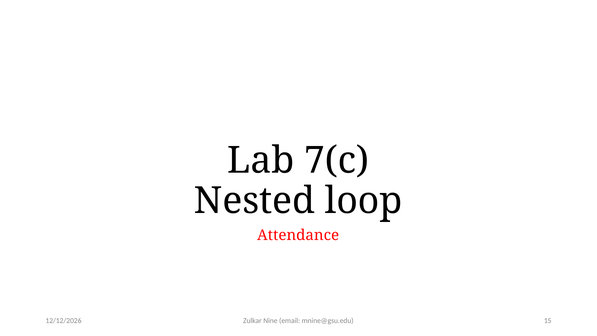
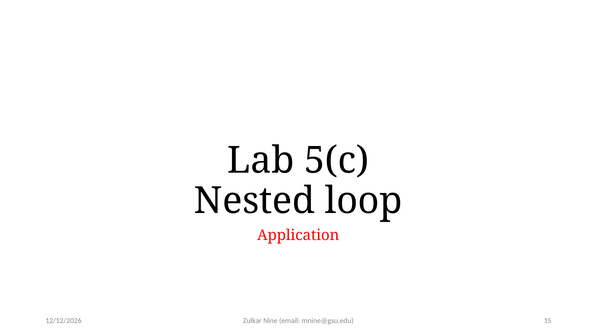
7(c: 7(c -> 5(c
Attendance: Attendance -> Application
